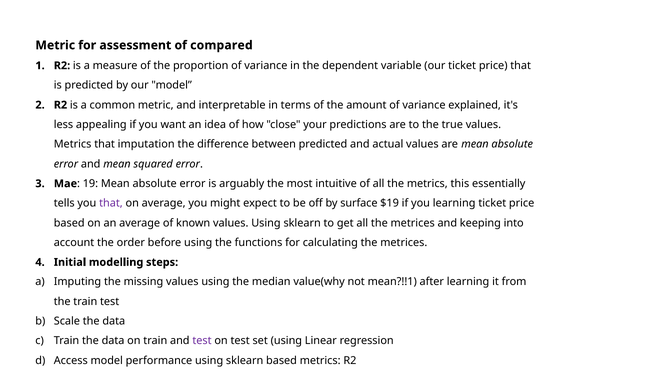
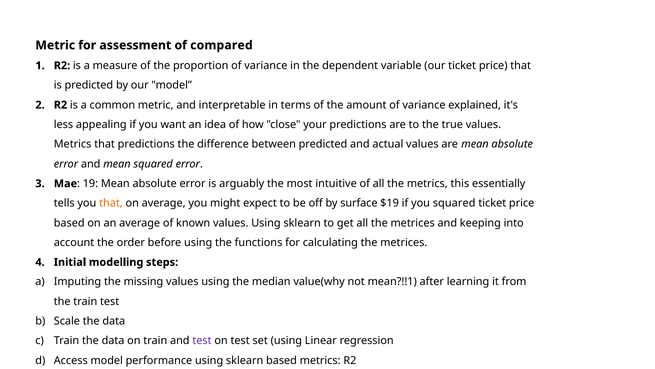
that imputation: imputation -> predictions
that at (111, 203) colour: purple -> orange
you learning: learning -> squared
